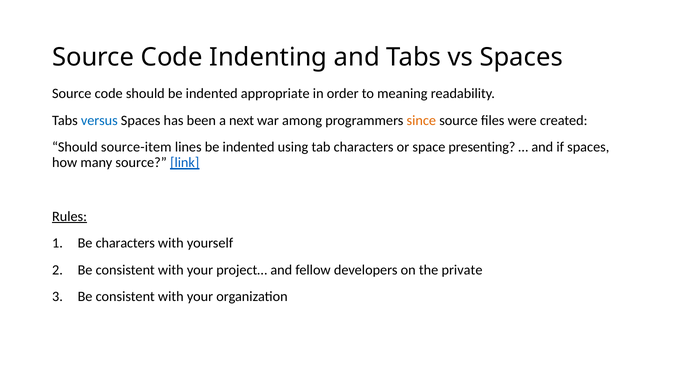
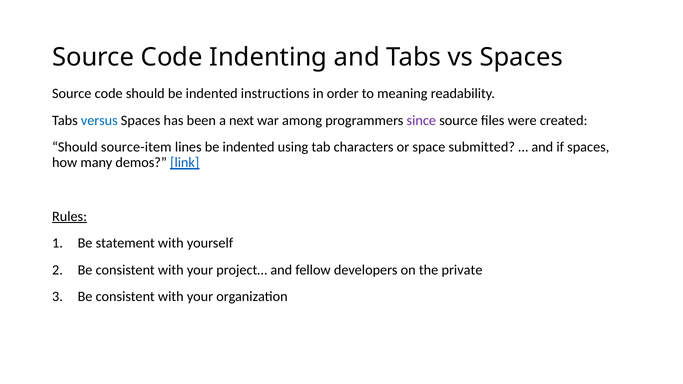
appropriate: appropriate -> instructions
since colour: orange -> purple
presenting: presenting -> submitted
many source: source -> demos
Be characters: characters -> statement
